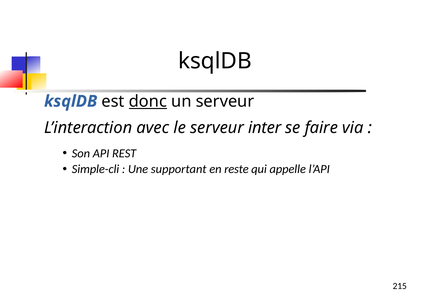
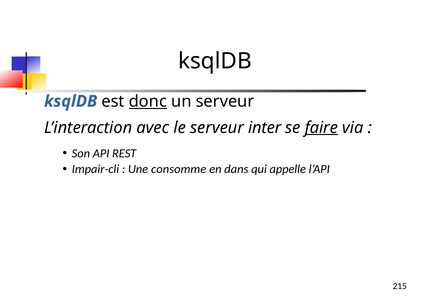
faire underline: none -> present
Simple-cli: Simple-cli -> Impair-cli
supportant: supportant -> consomme
reste: reste -> dans
